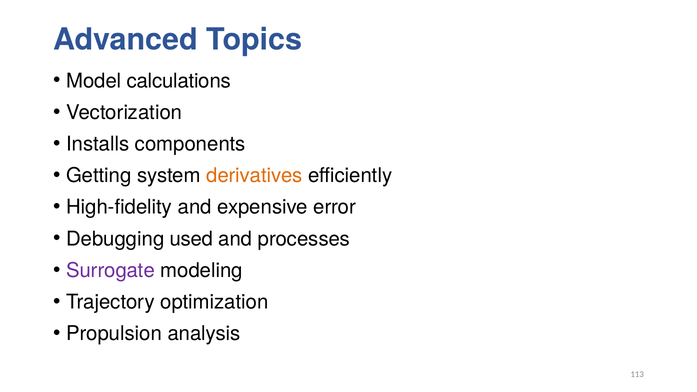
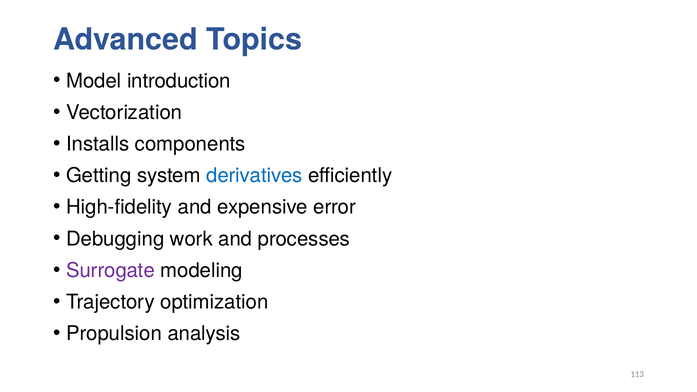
calculations: calculations -> introduction
derivatives colour: orange -> blue
used: used -> work
